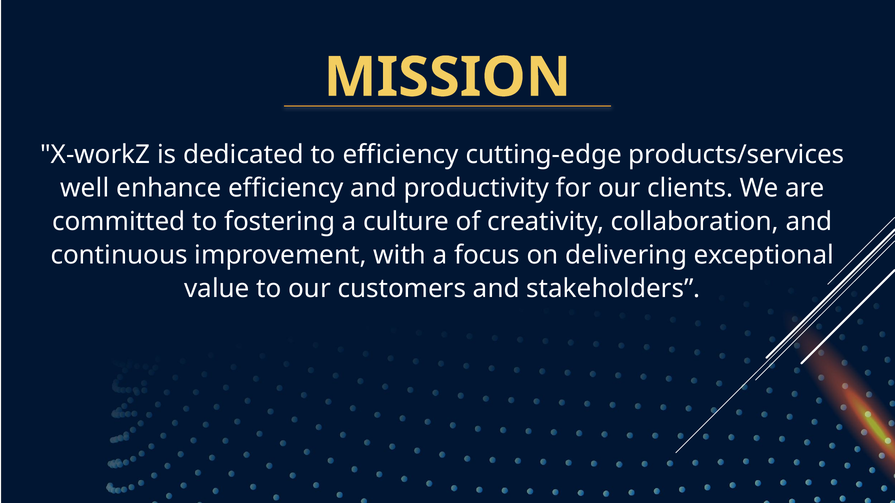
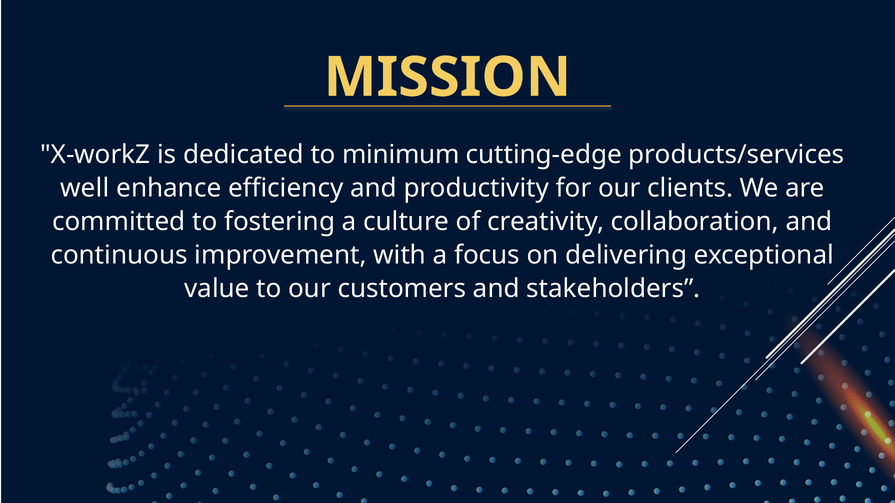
to efficiency: efficiency -> minimum
